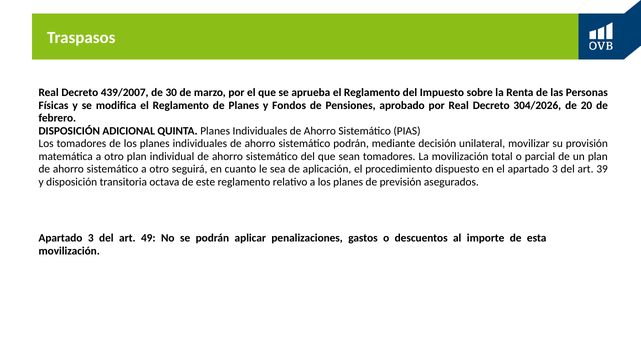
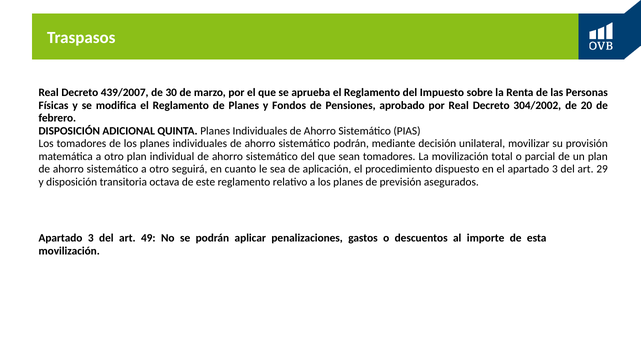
304/2026: 304/2026 -> 304/2002
39: 39 -> 29
